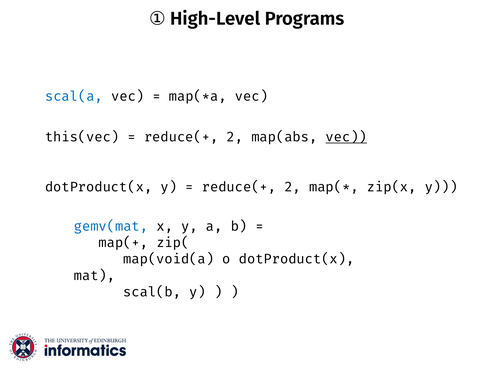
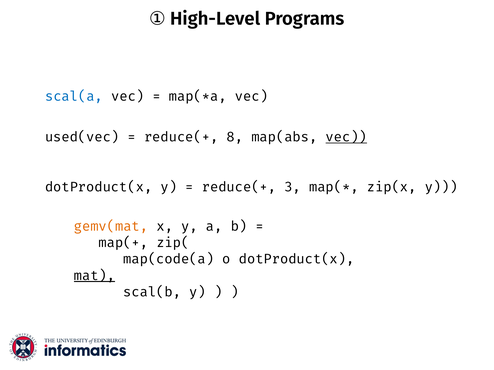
this(vec: this(vec -> used(vec
2 at (235, 137): 2 -> 8
2 at (293, 187): 2 -> 3
gemv(mat colour: blue -> orange
map(void(a: map(void(a -> map(code(a
mat underline: none -> present
